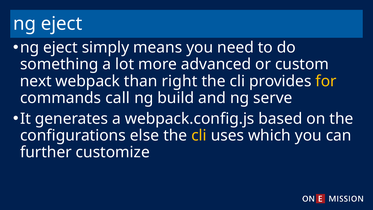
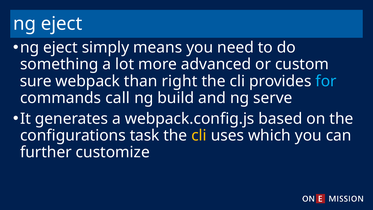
next: next -> sure
for colour: yellow -> light blue
else: else -> task
